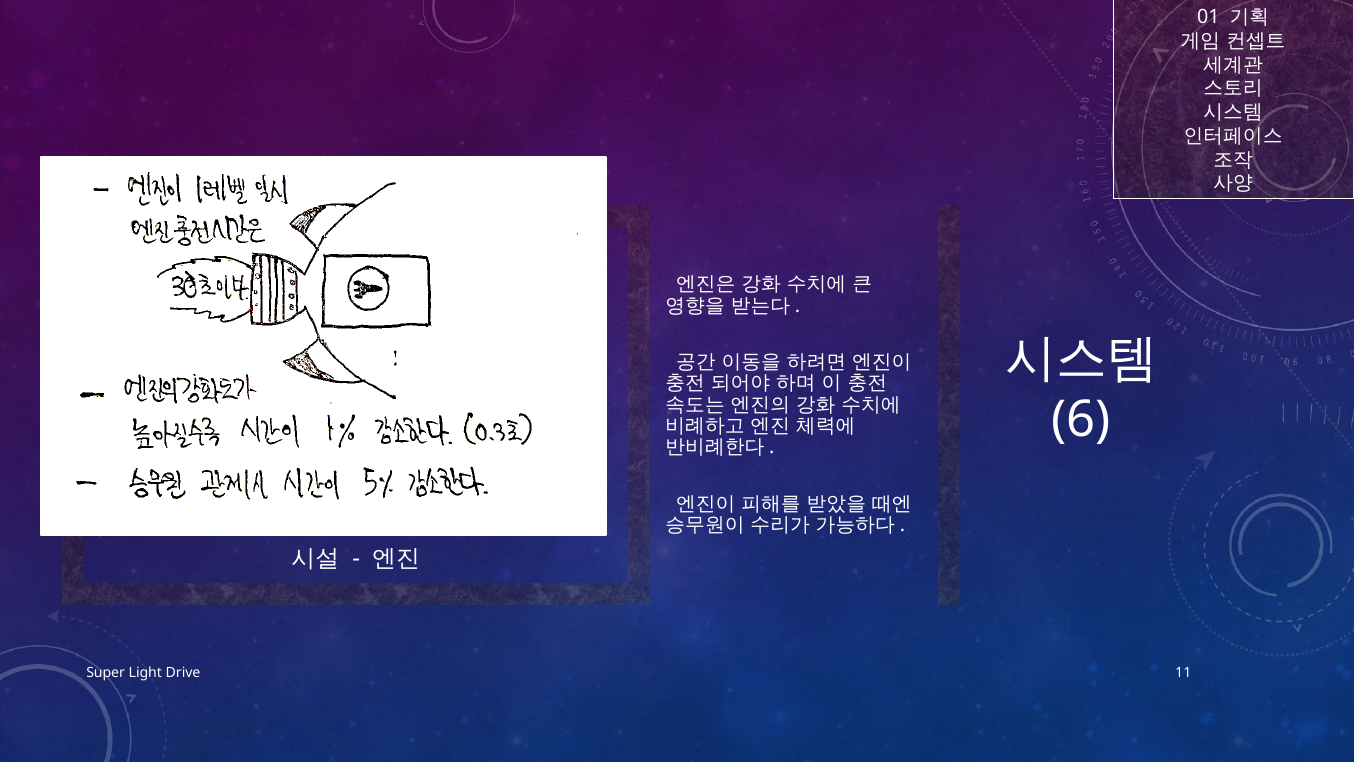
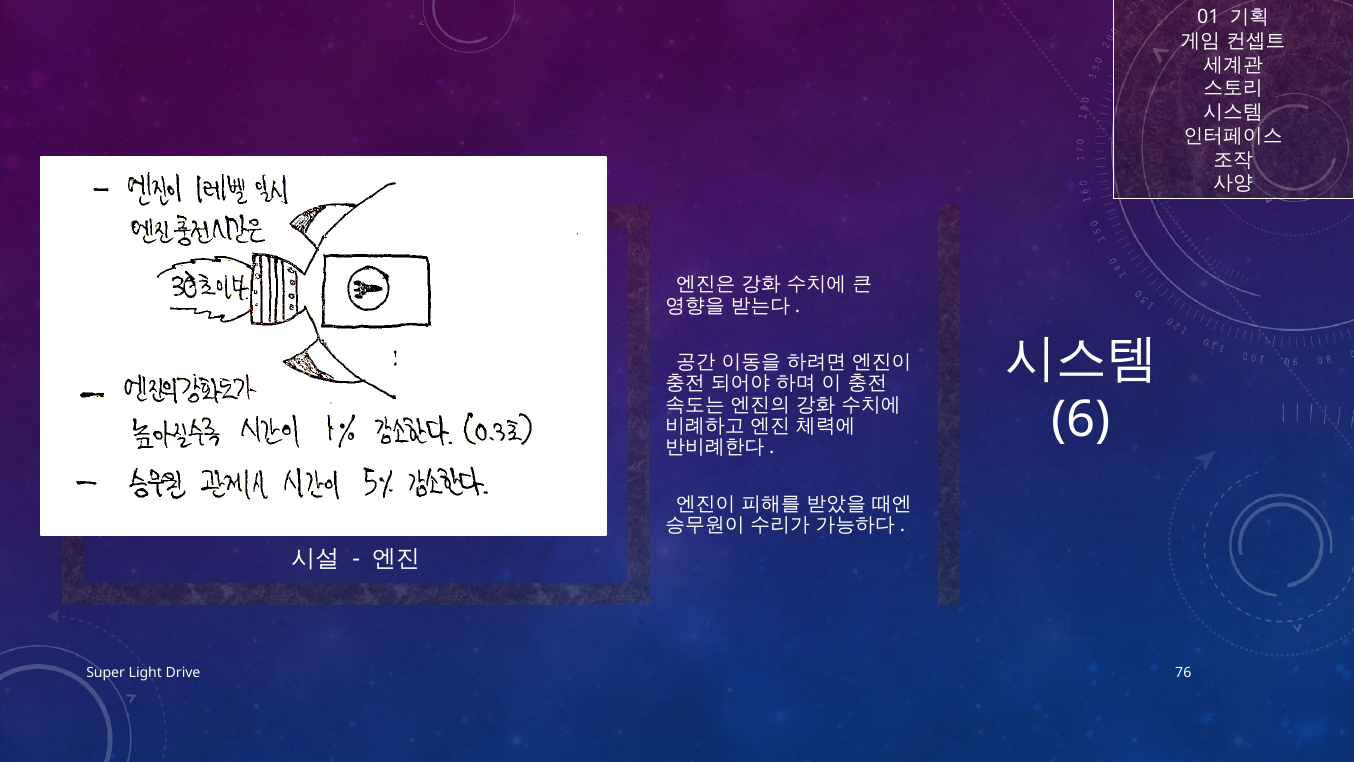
11: 11 -> 76
